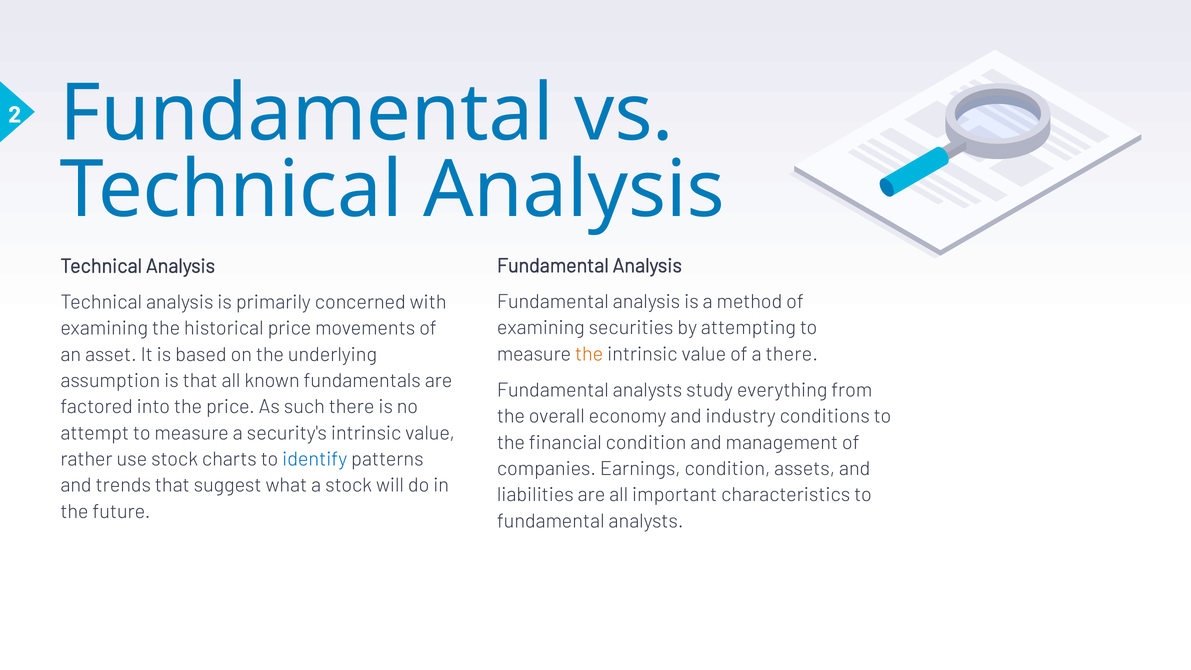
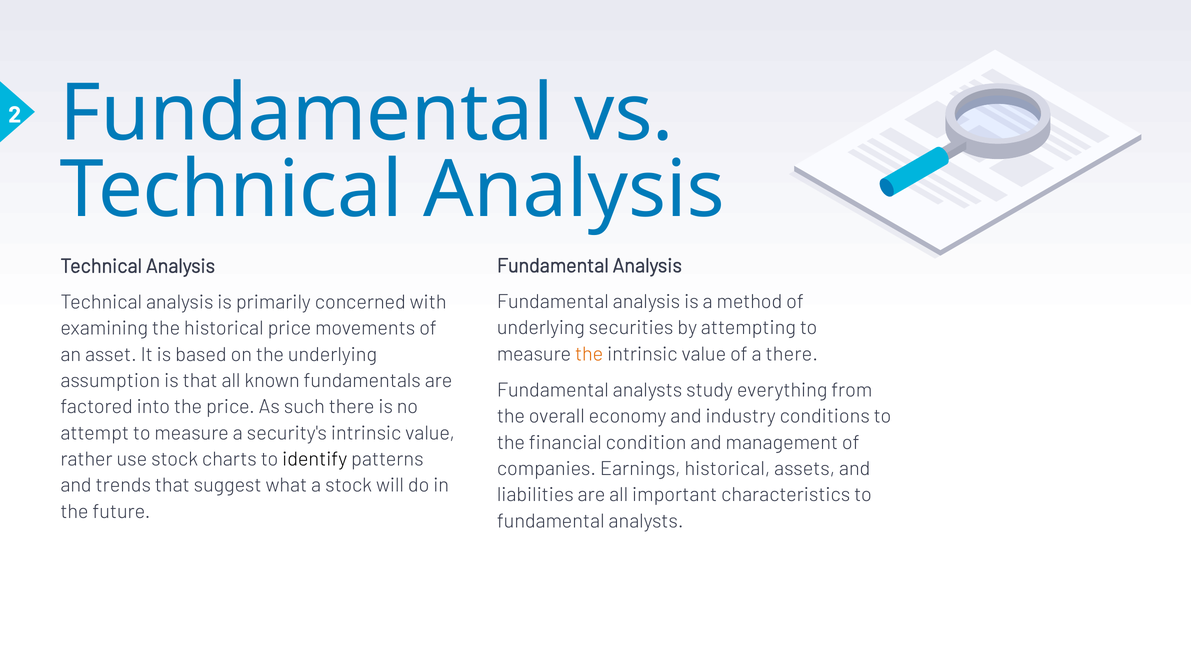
examining at (541, 328): examining -> underlying
identify colour: blue -> black
Earnings condition: condition -> historical
